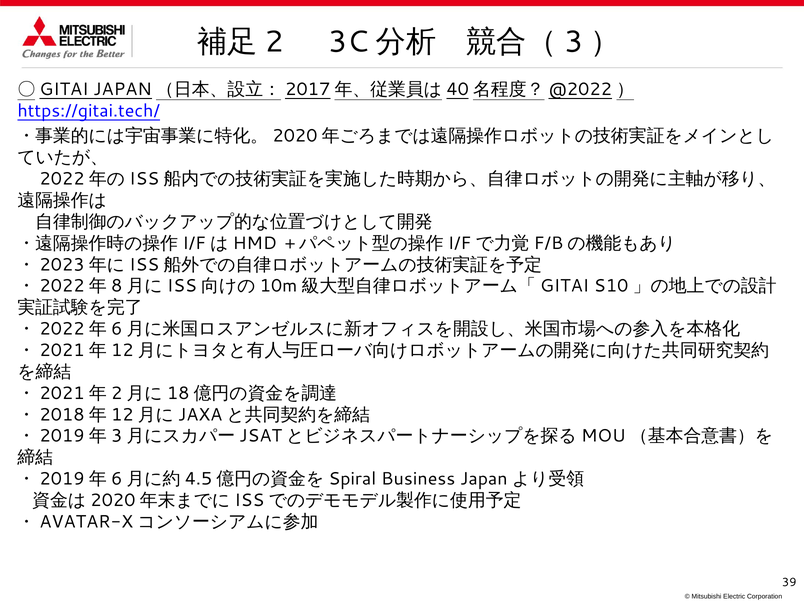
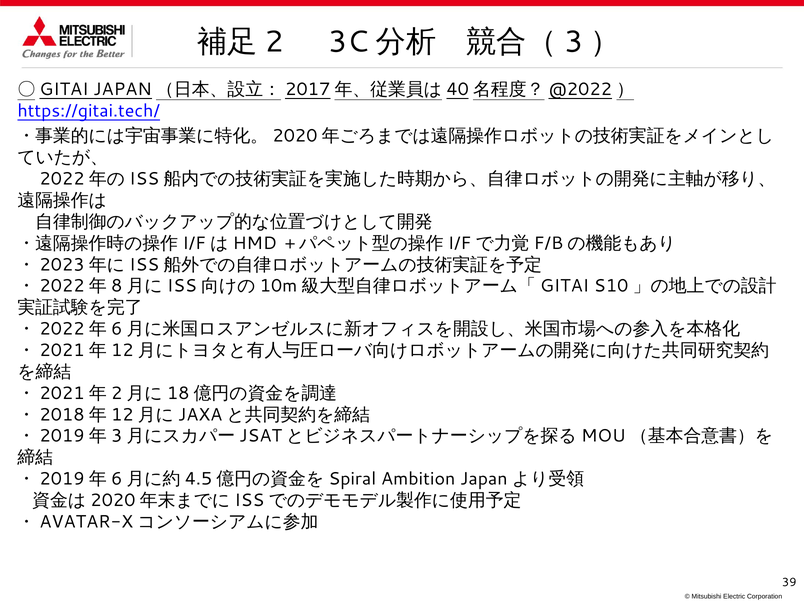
Business: Business -> Ambition
